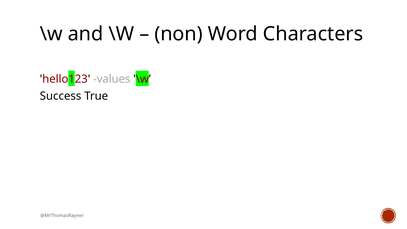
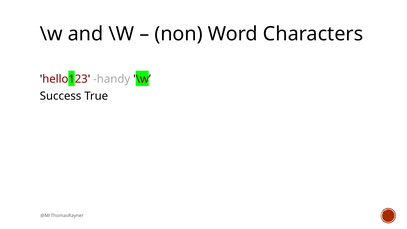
values: values -> handy
